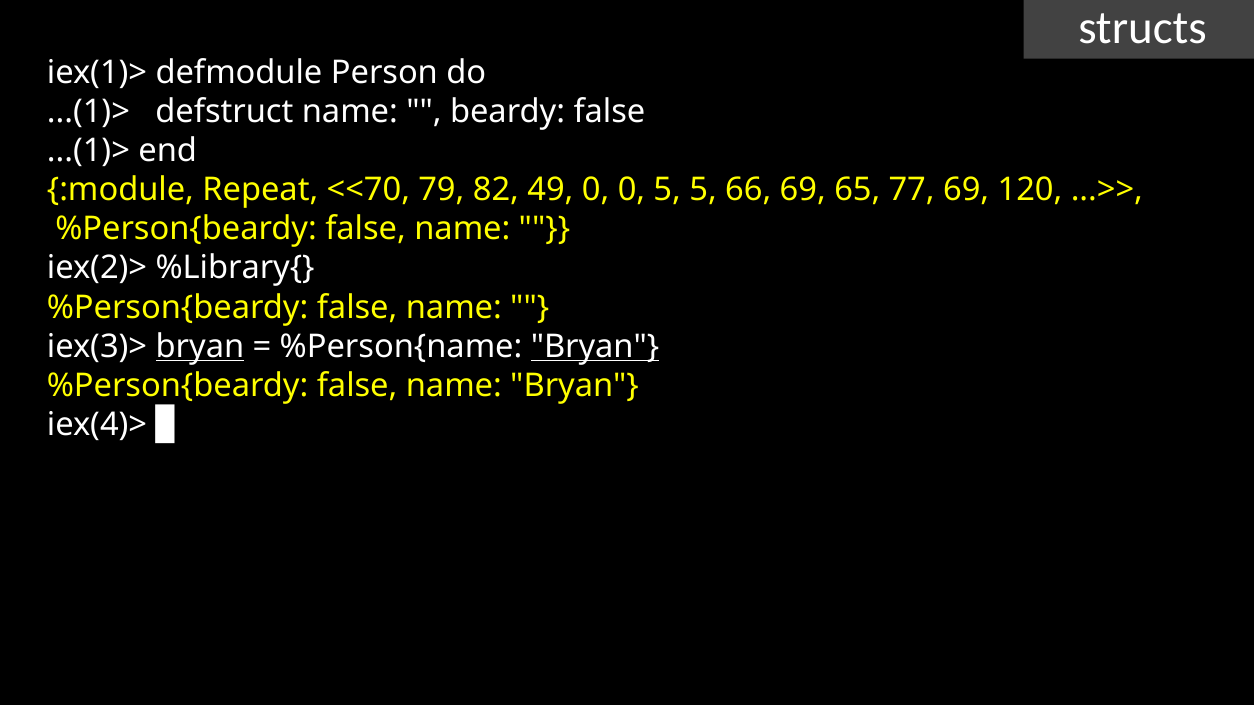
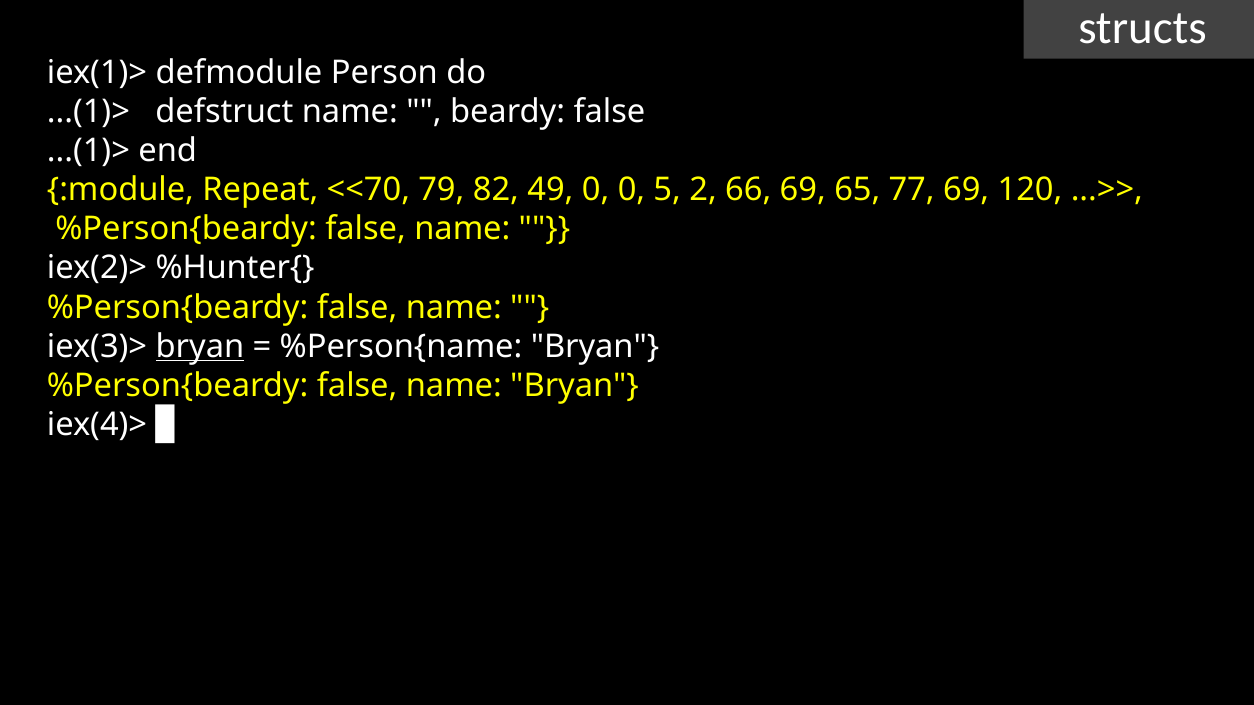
5 5: 5 -> 2
%Library{: %Library{ -> %Hunter{
Bryan at (595, 347) underline: present -> none
